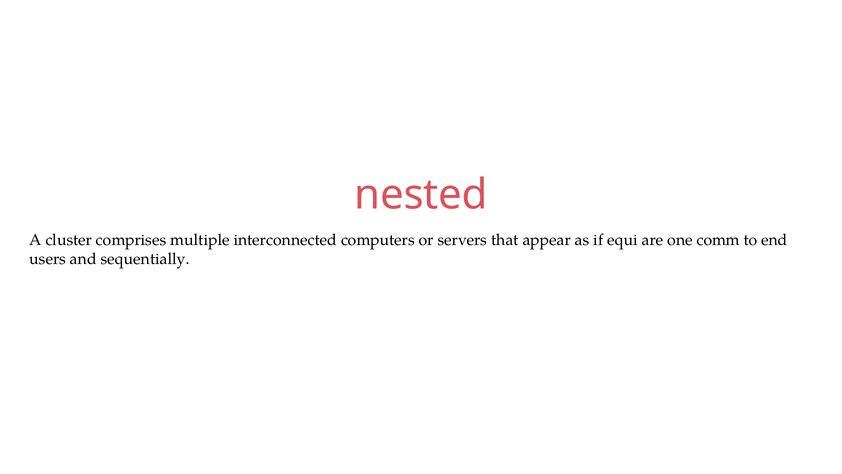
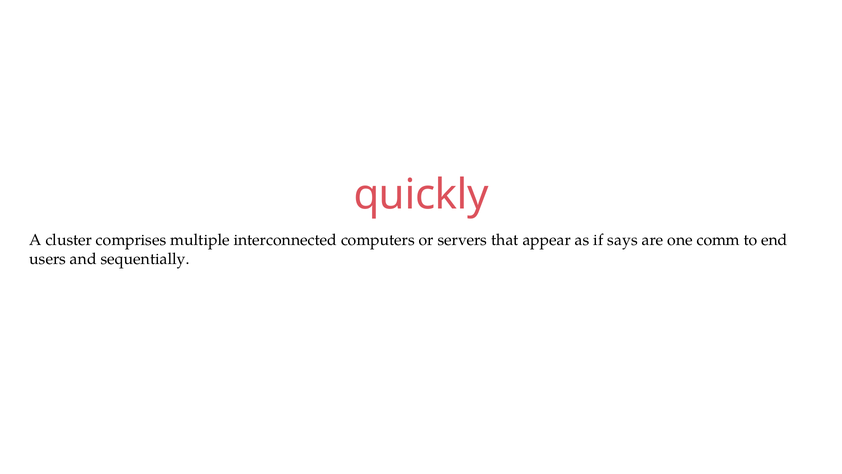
nested: nested -> quickly
equi: equi -> says
